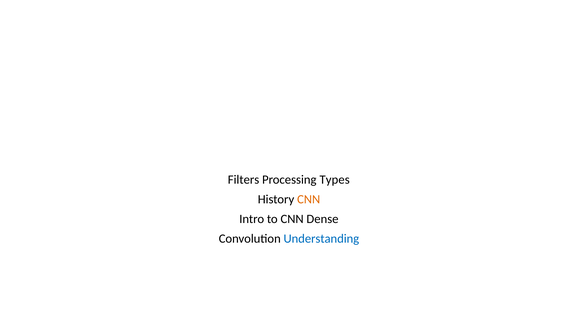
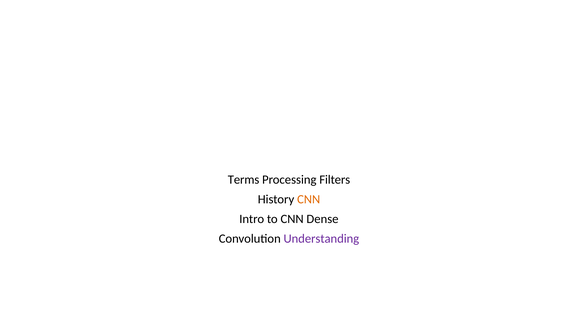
Filters: Filters -> Terms
Types: Types -> Filters
Understanding colour: blue -> purple
